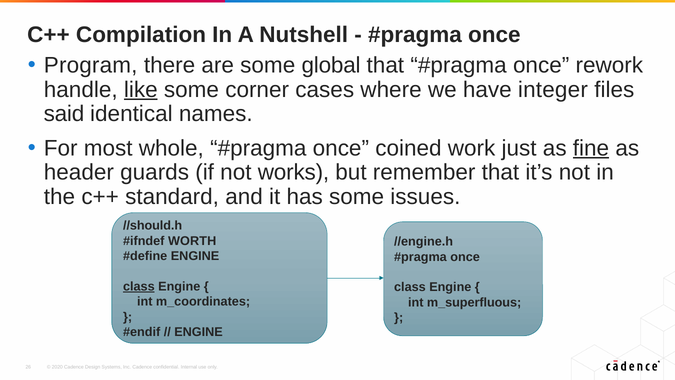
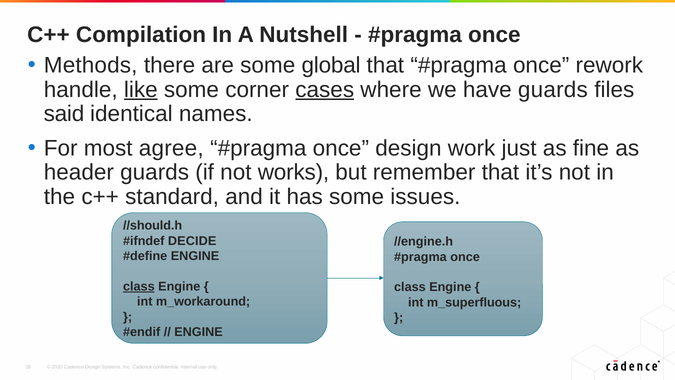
Program: Program -> Methods
cases underline: none -> present
have integer: integer -> guards
whole: whole -> agree
once coined: coined -> design
fine underline: present -> none
WORTH: WORTH -> DECIDE
m_coordinates: m_coordinates -> m_workaround
